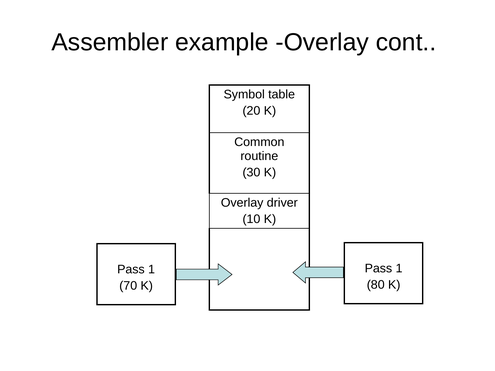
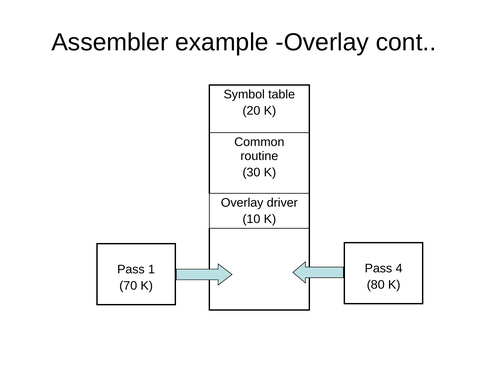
1 at (399, 269): 1 -> 4
